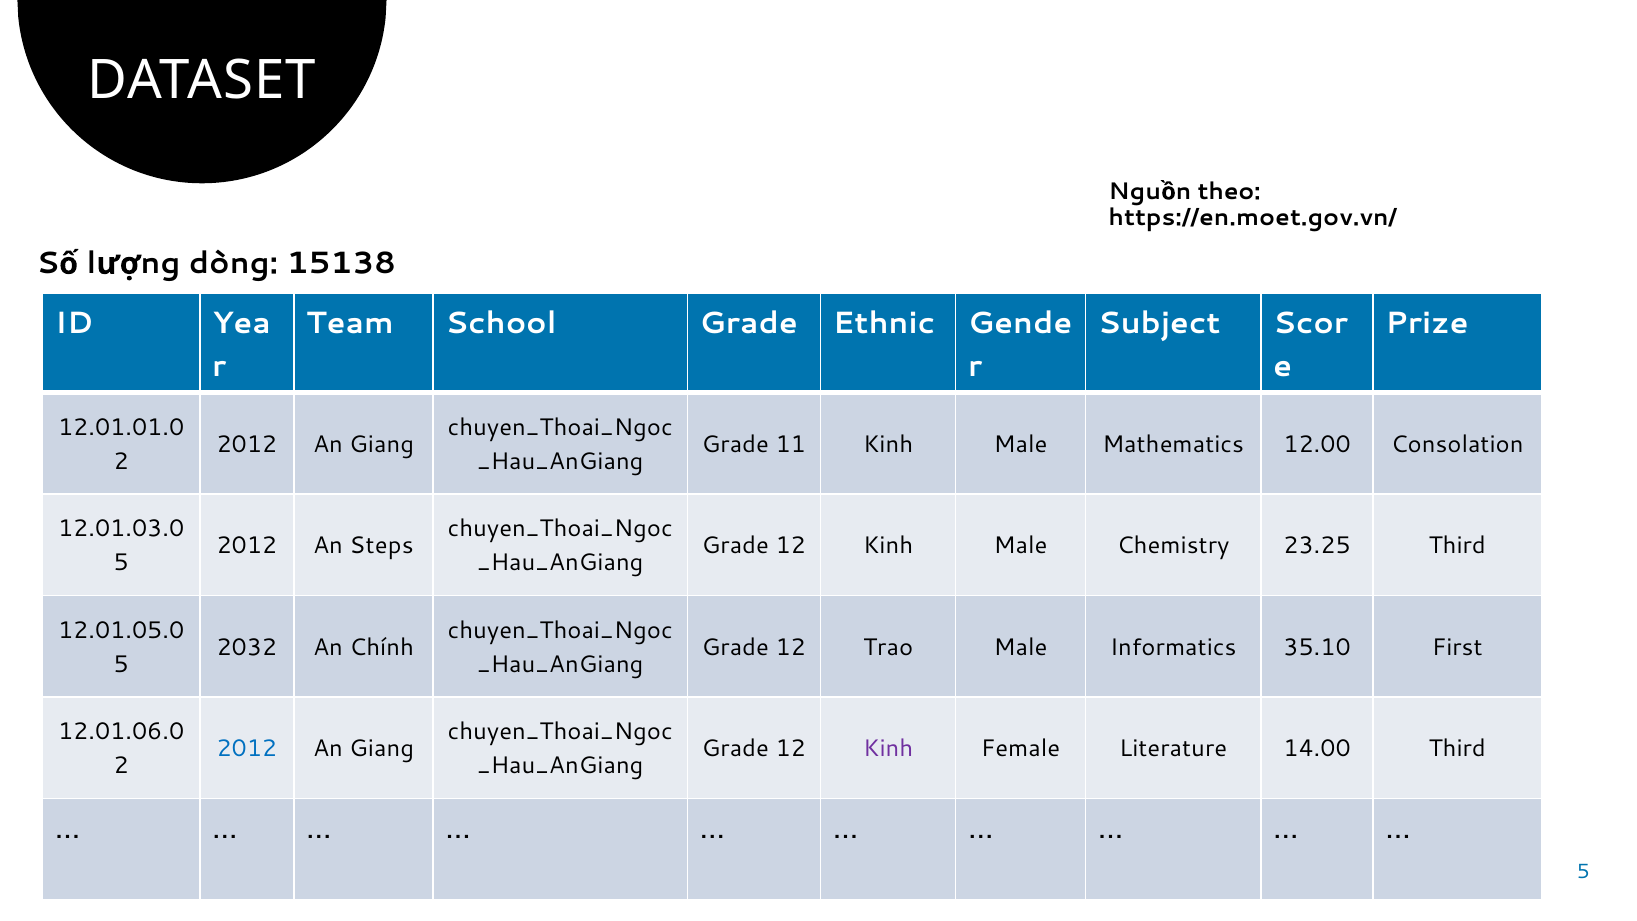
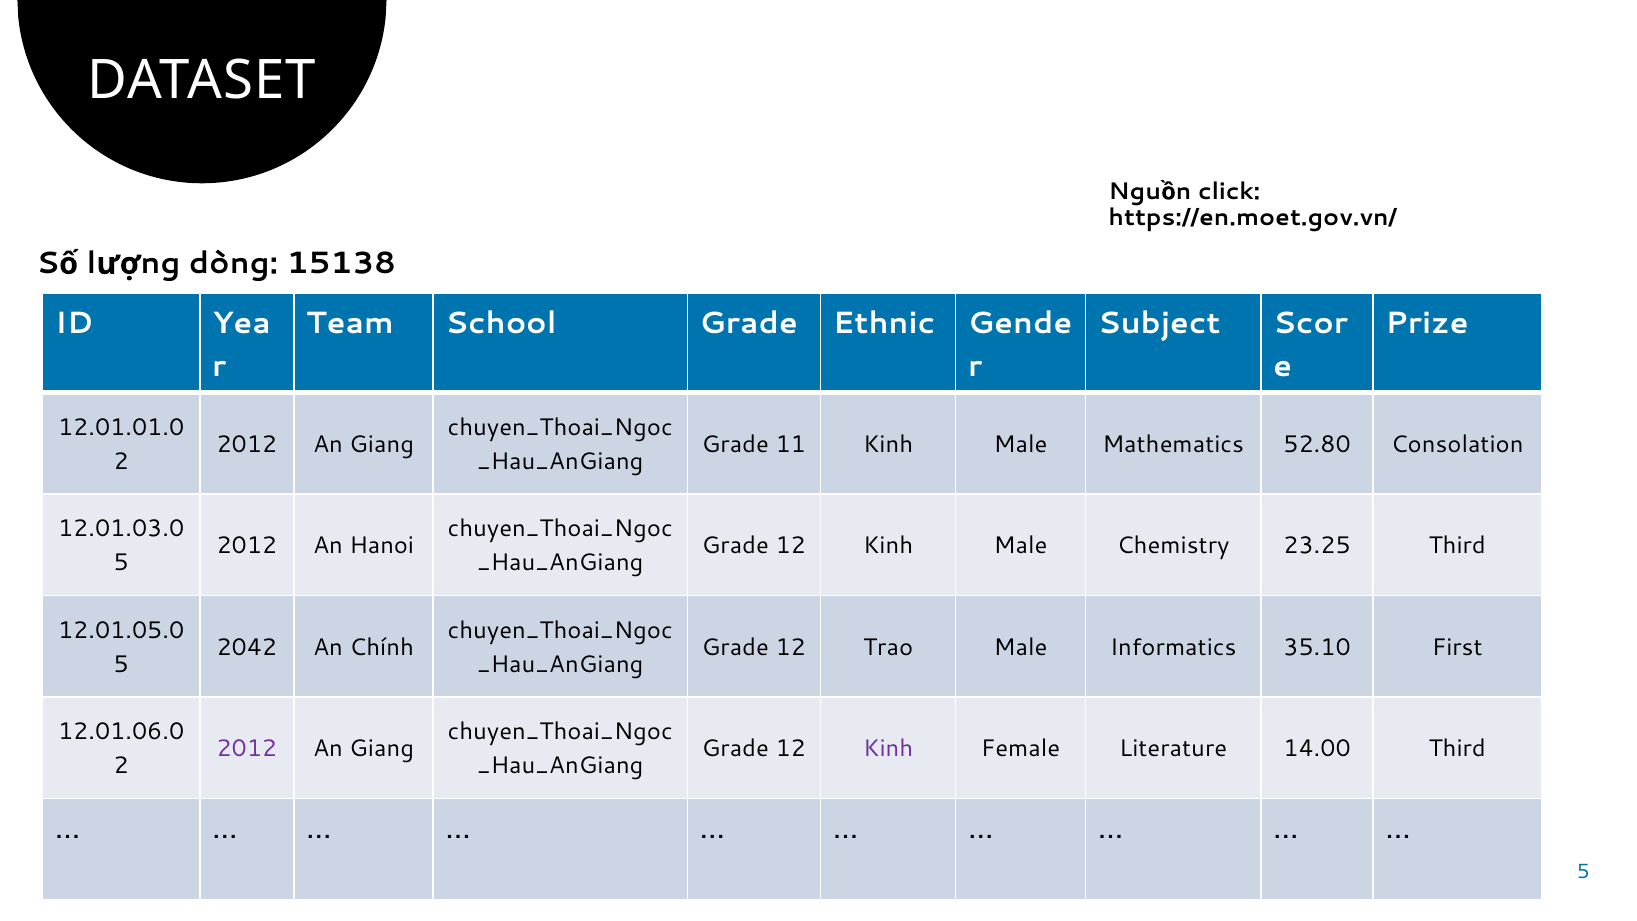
theo: theo -> click
12.00: 12.00 -> 52.80
Steps: Steps -> Hanoi
2032: 2032 -> 2042
2012 at (247, 749) colour: blue -> purple
